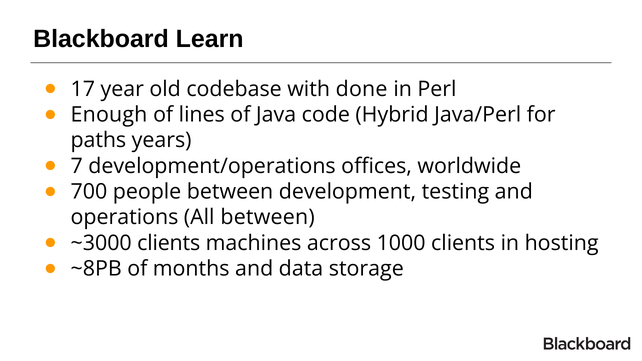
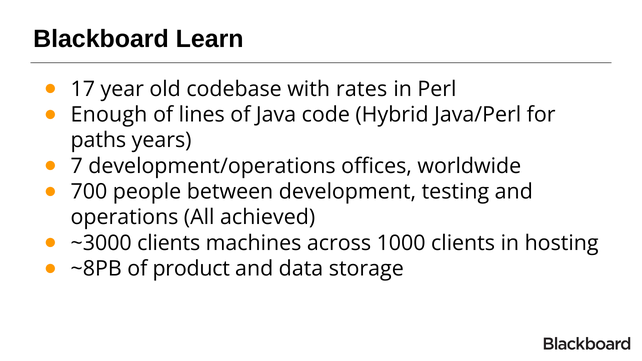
done: done -> rates
All between: between -> achieved
months: months -> product
